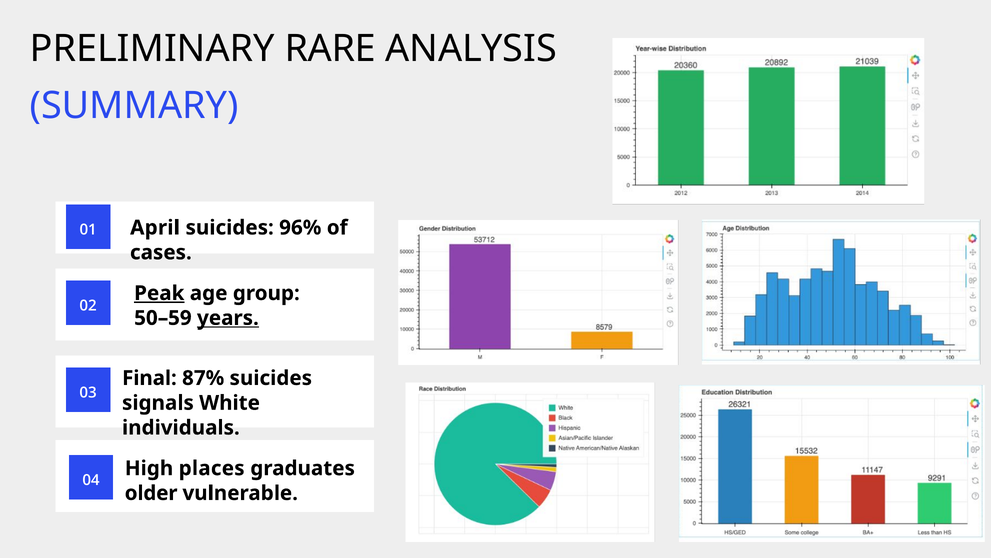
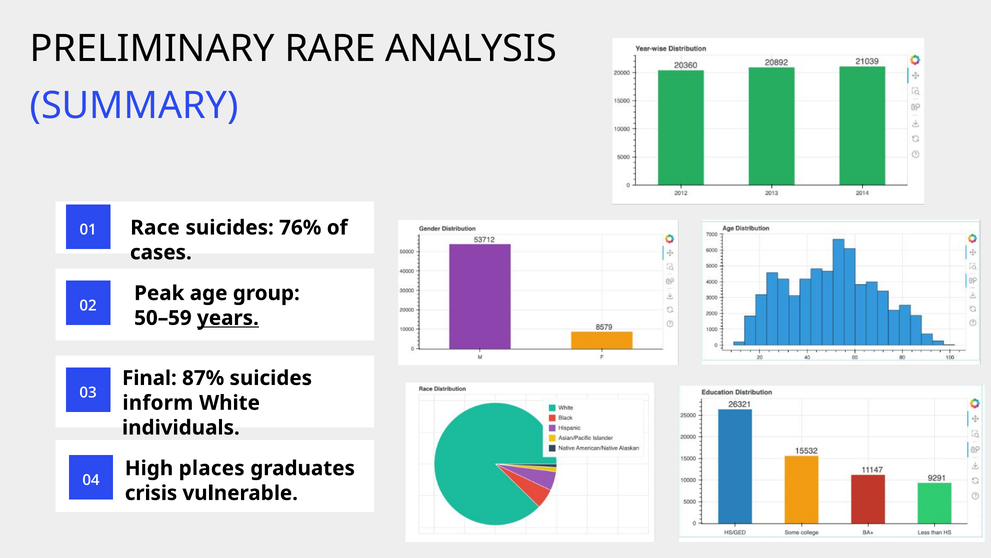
April: April -> Race
96%: 96% -> 76%
Peak underline: present -> none
signals: signals -> inform
older: older -> crisis
